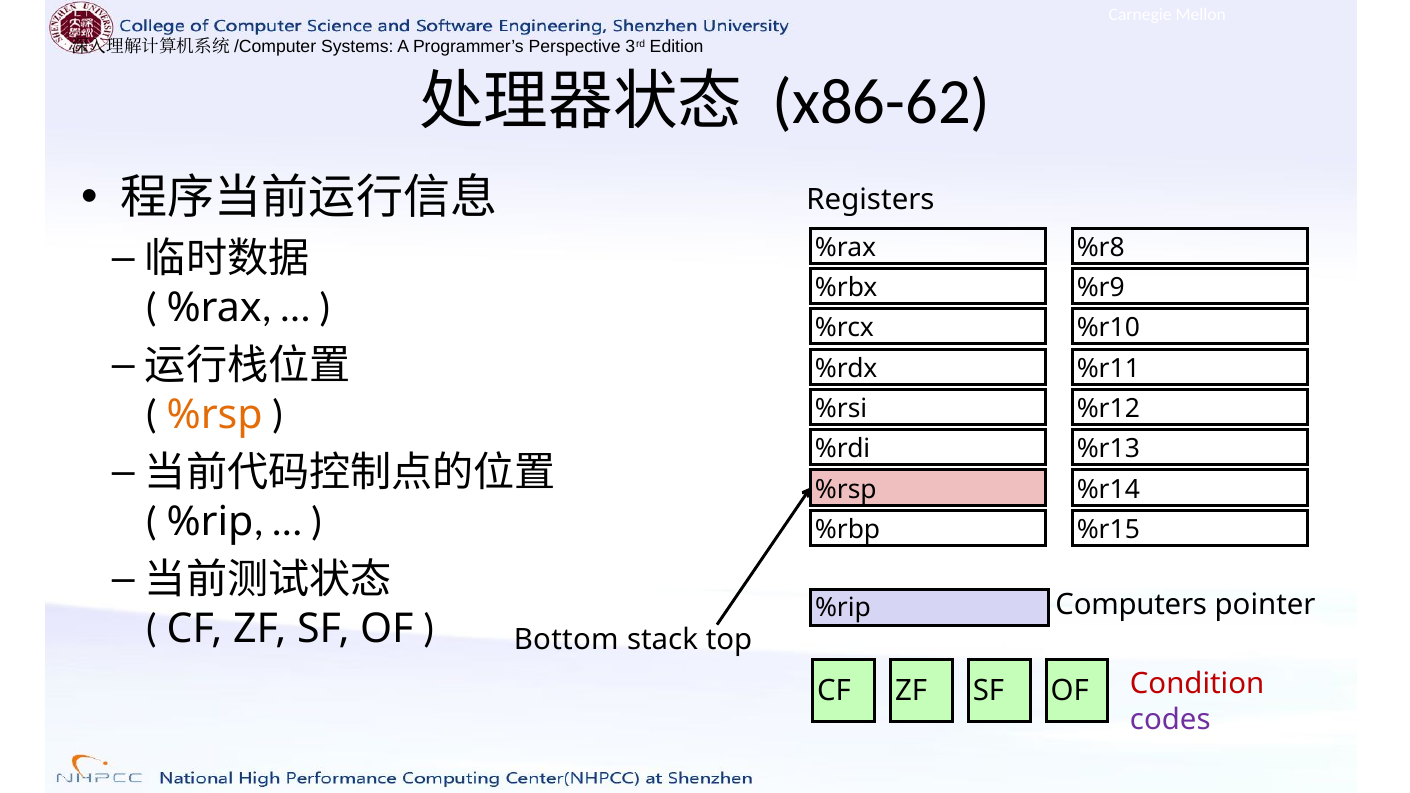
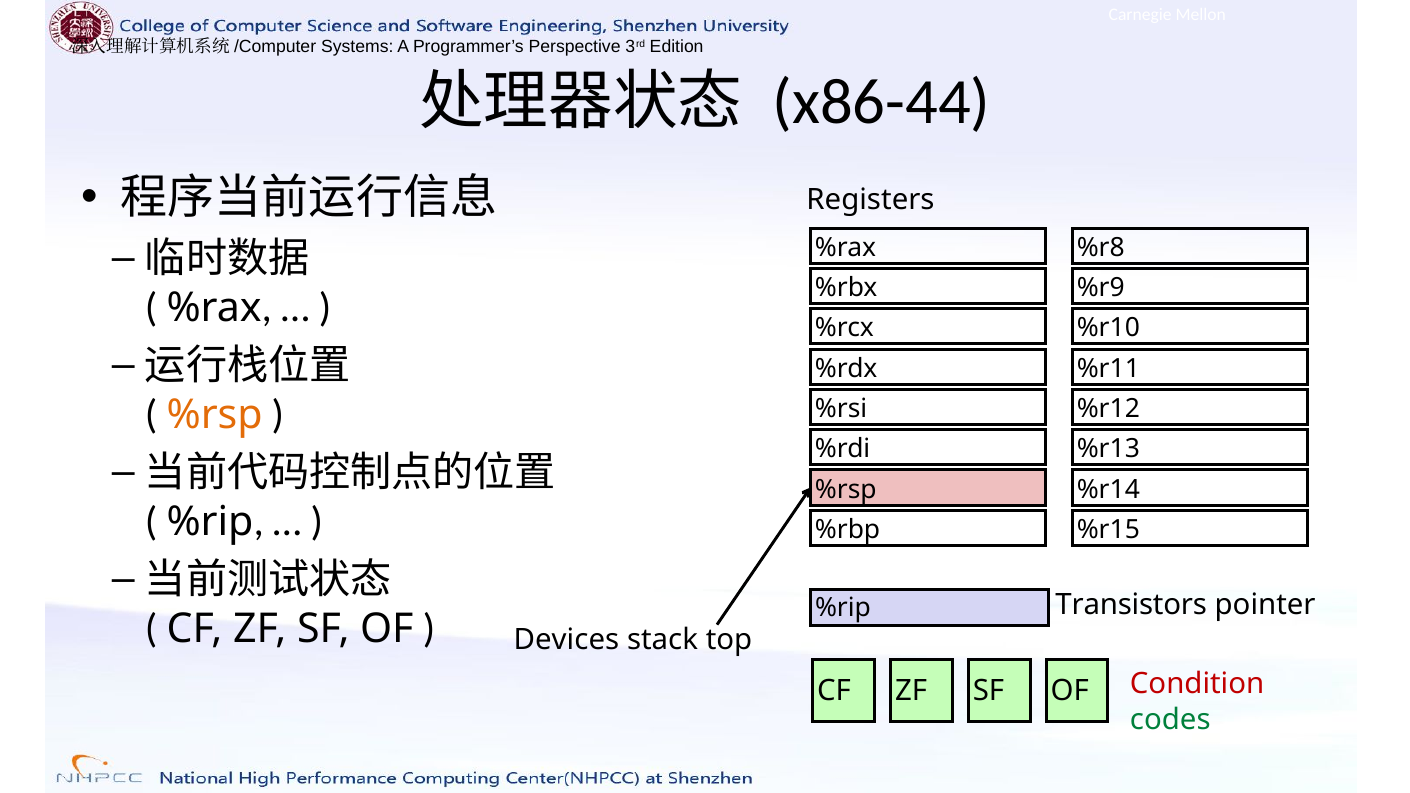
x86-62: x86-62 -> x86-44
Computers: Computers -> Transistors
Bottom: Bottom -> Devices
codes colour: purple -> green
